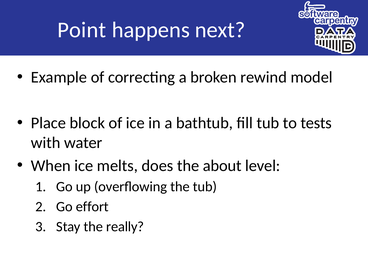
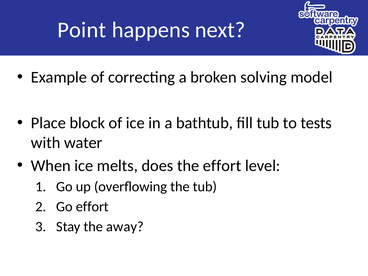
rewind: rewind -> solving
the about: about -> effort
really: really -> away
